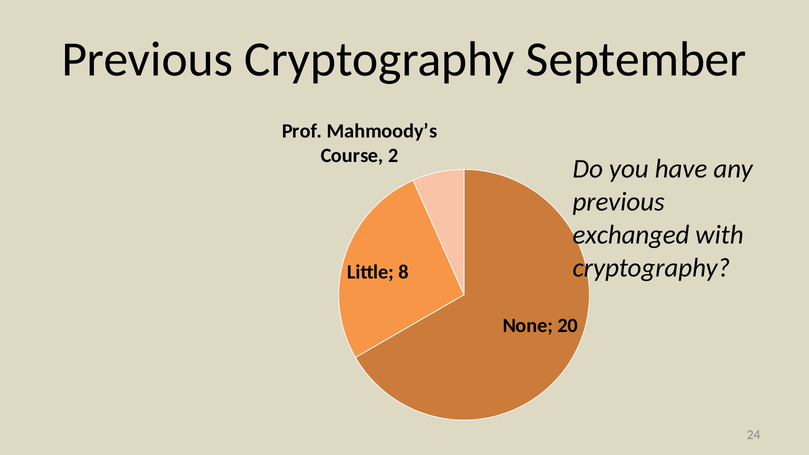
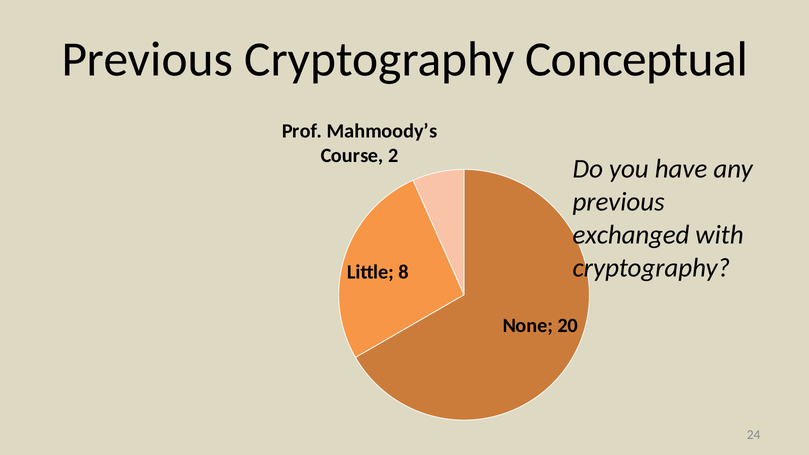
September: September -> Conceptual
